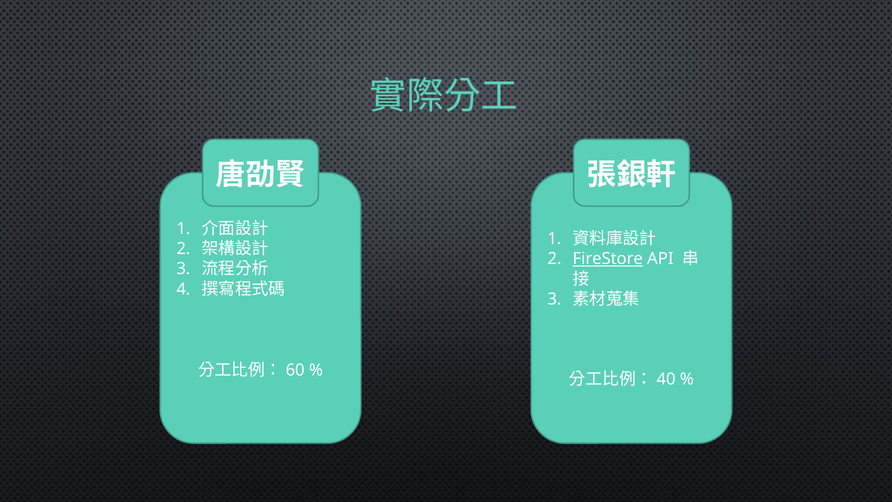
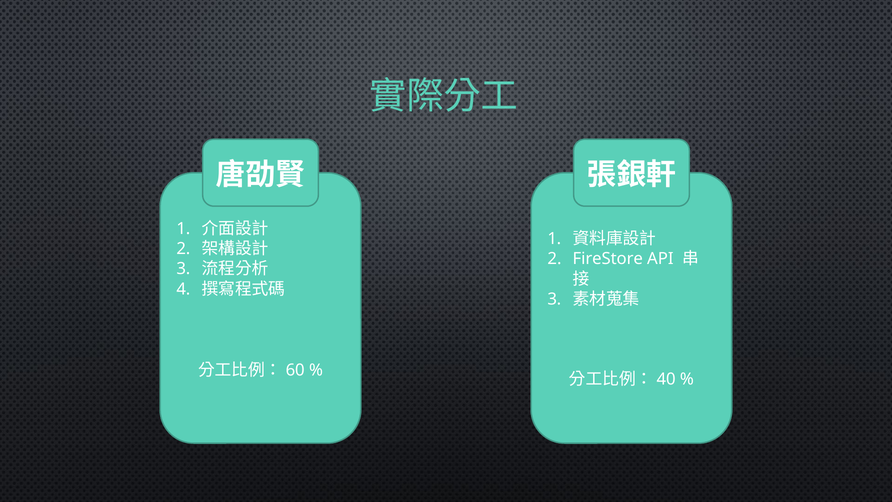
FireStore underline: present -> none
